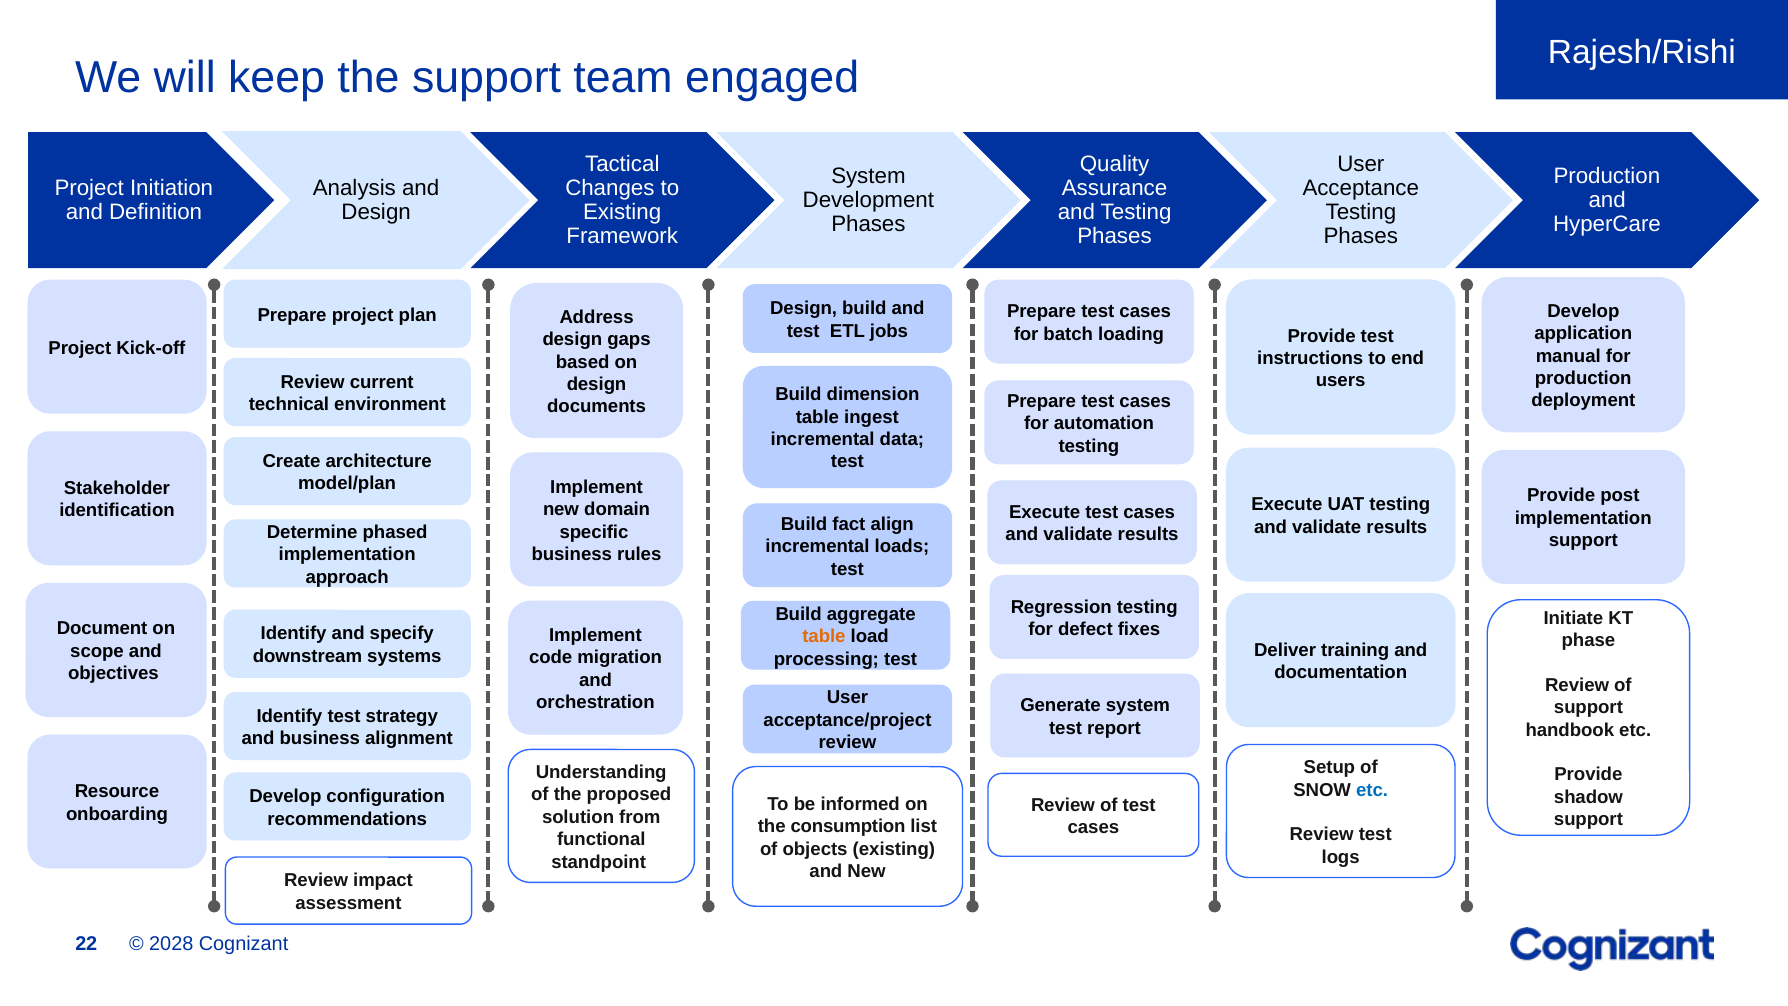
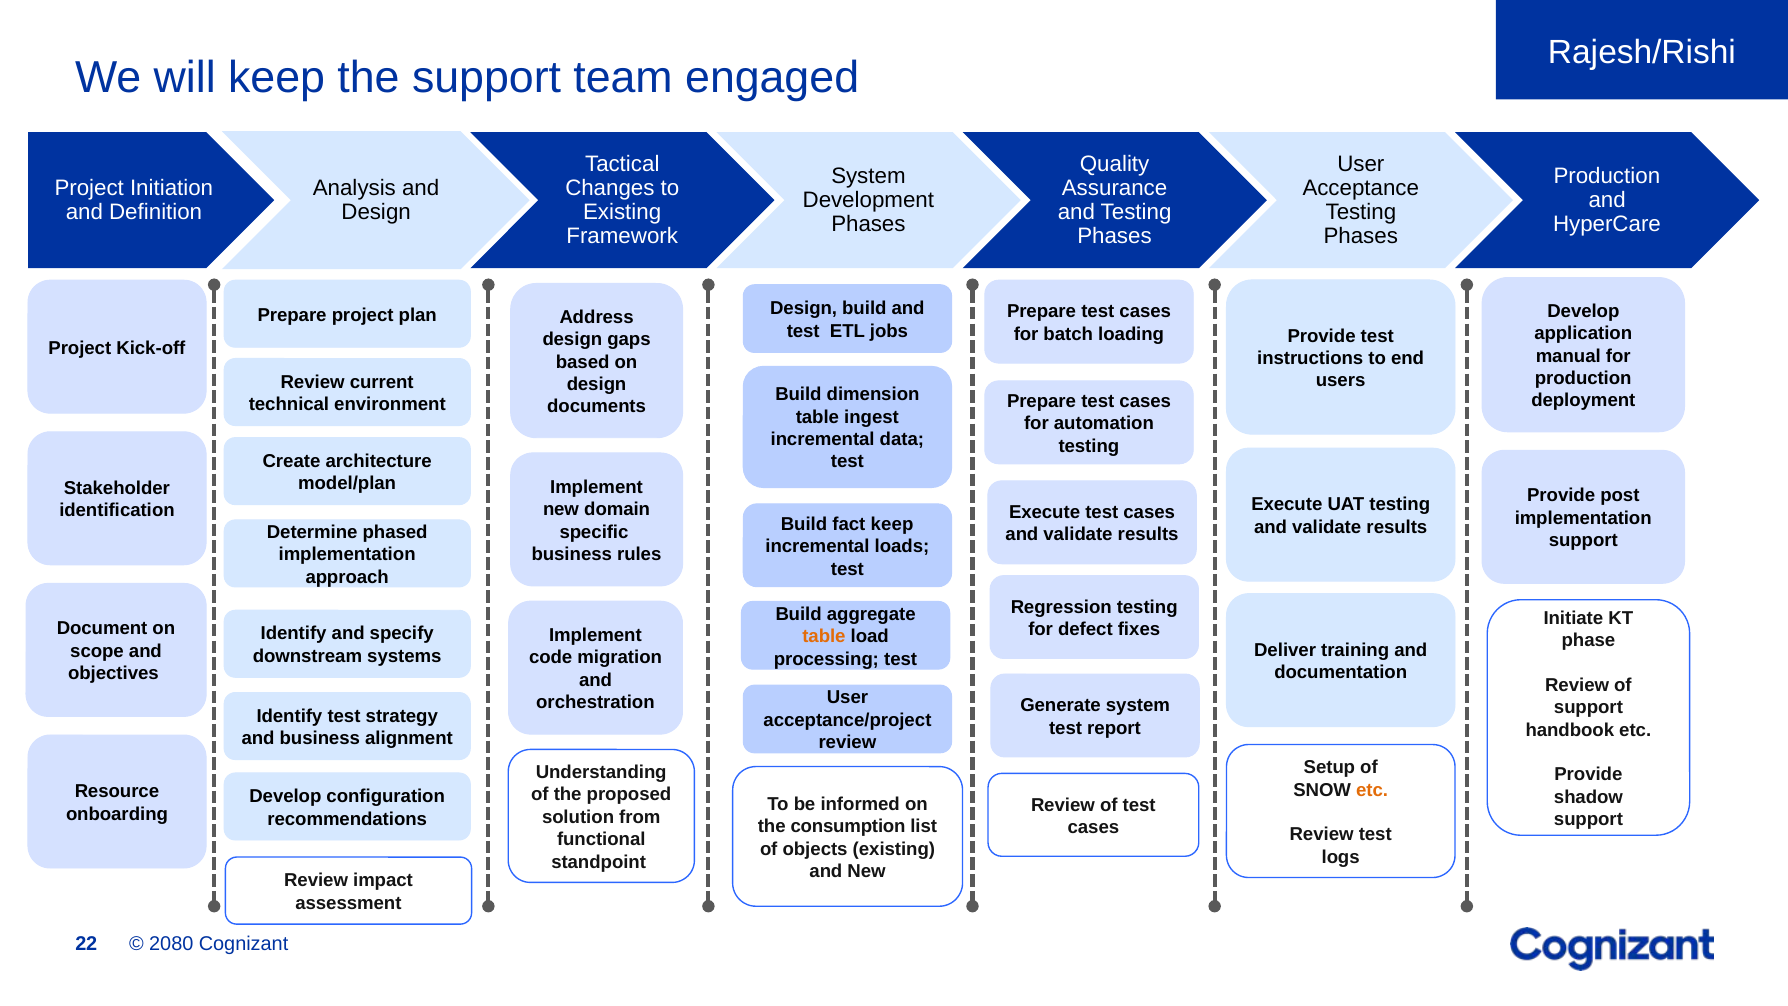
fact align: align -> keep
etc at (1372, 790) colour: blue -> orange
2028: 2028 -> 2080
